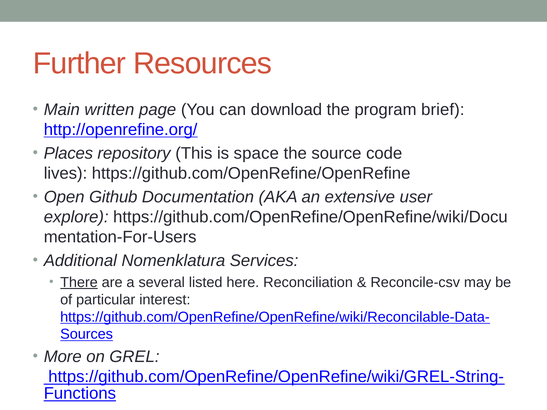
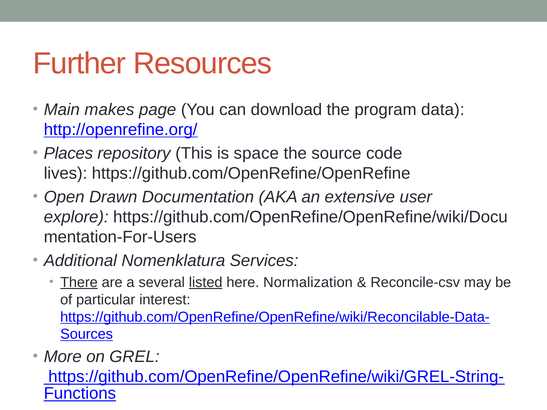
written: written -> makes
brief: brief -> data
Github: Github -> Drawn
listed underline: none -> present
Reconciliation: Reconciliation -> Normalization
